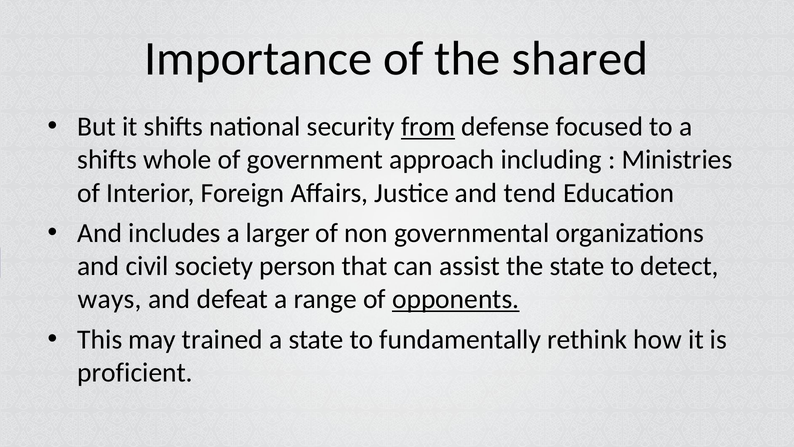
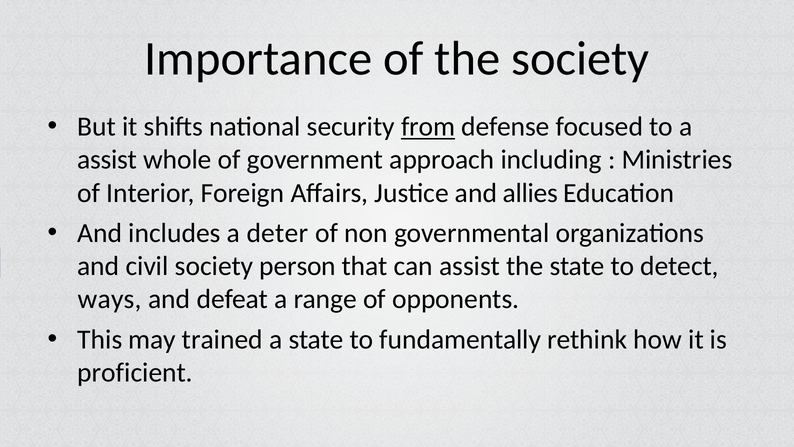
the shared: shared -> society
shifts at (107, 160): shifts -> assist
tend: tend -> allies
larger: larger -> deter
opponents underline: present -> none
